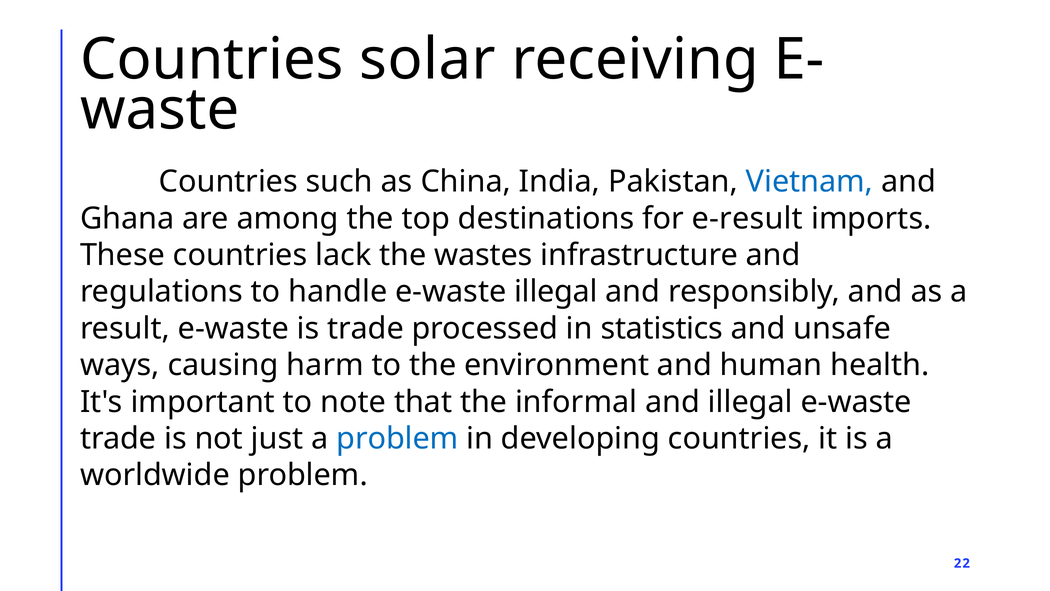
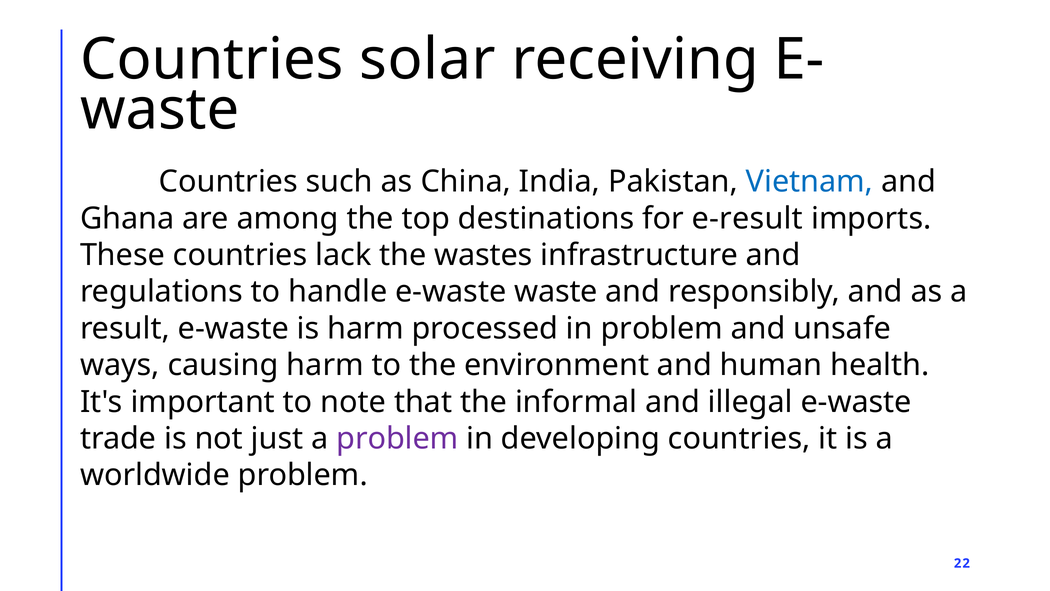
e-waste illegal: illegal -> waste
is trade: trade -> harm
in statistics: statistics -> problem
problem at (397, 438) colour: blue -> purple
